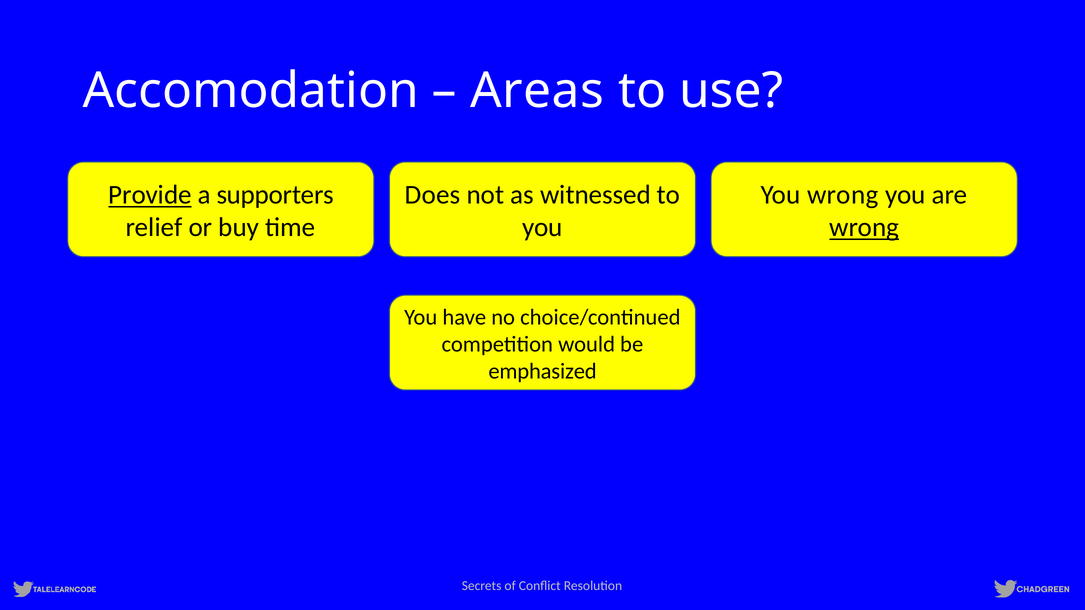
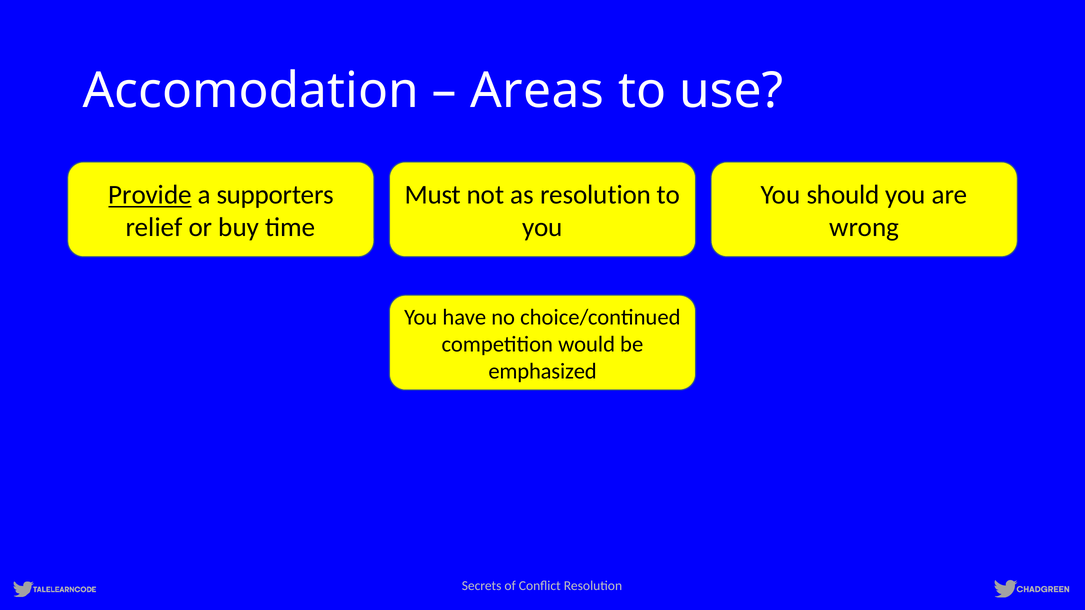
Does: Does -> Must
as witnessed: witnessed -> resolution
You wrong: wrong -> should
wrong at (864, 228) underline: present -> none
